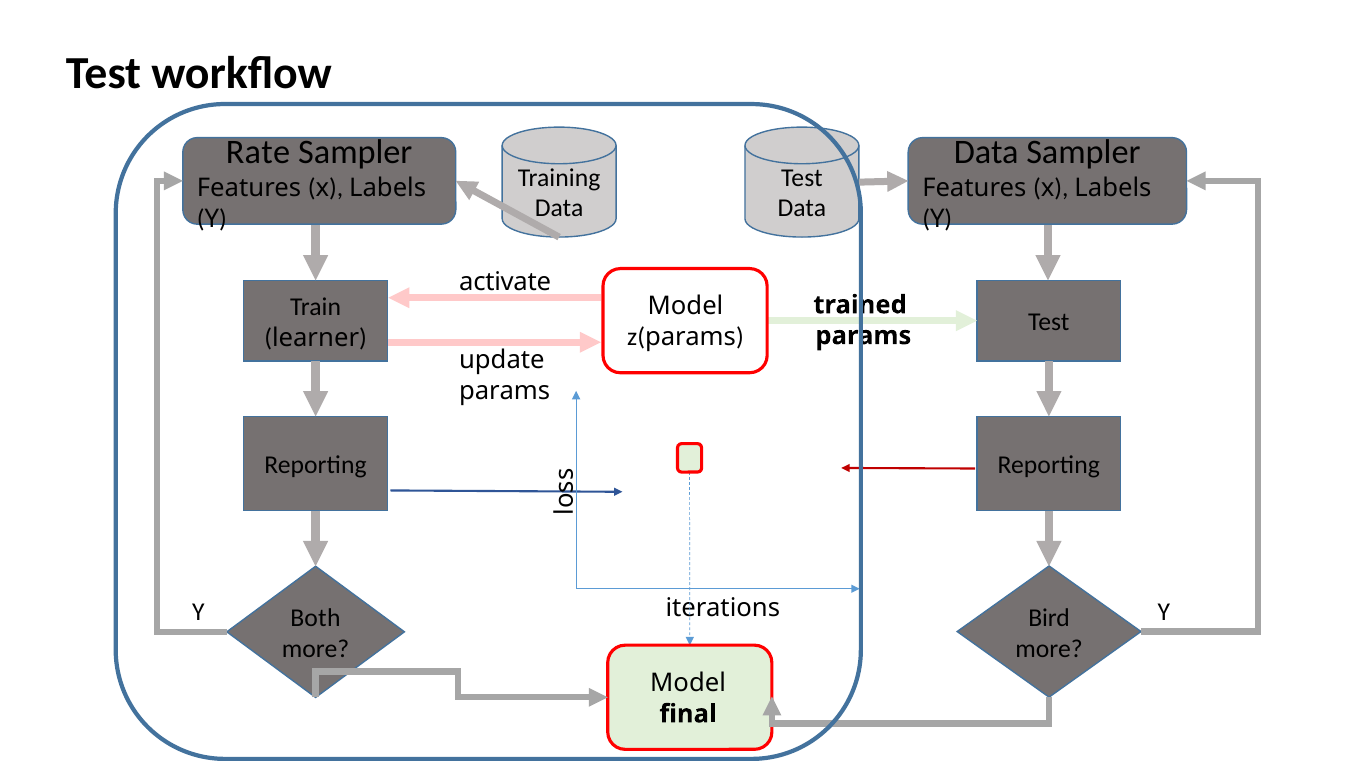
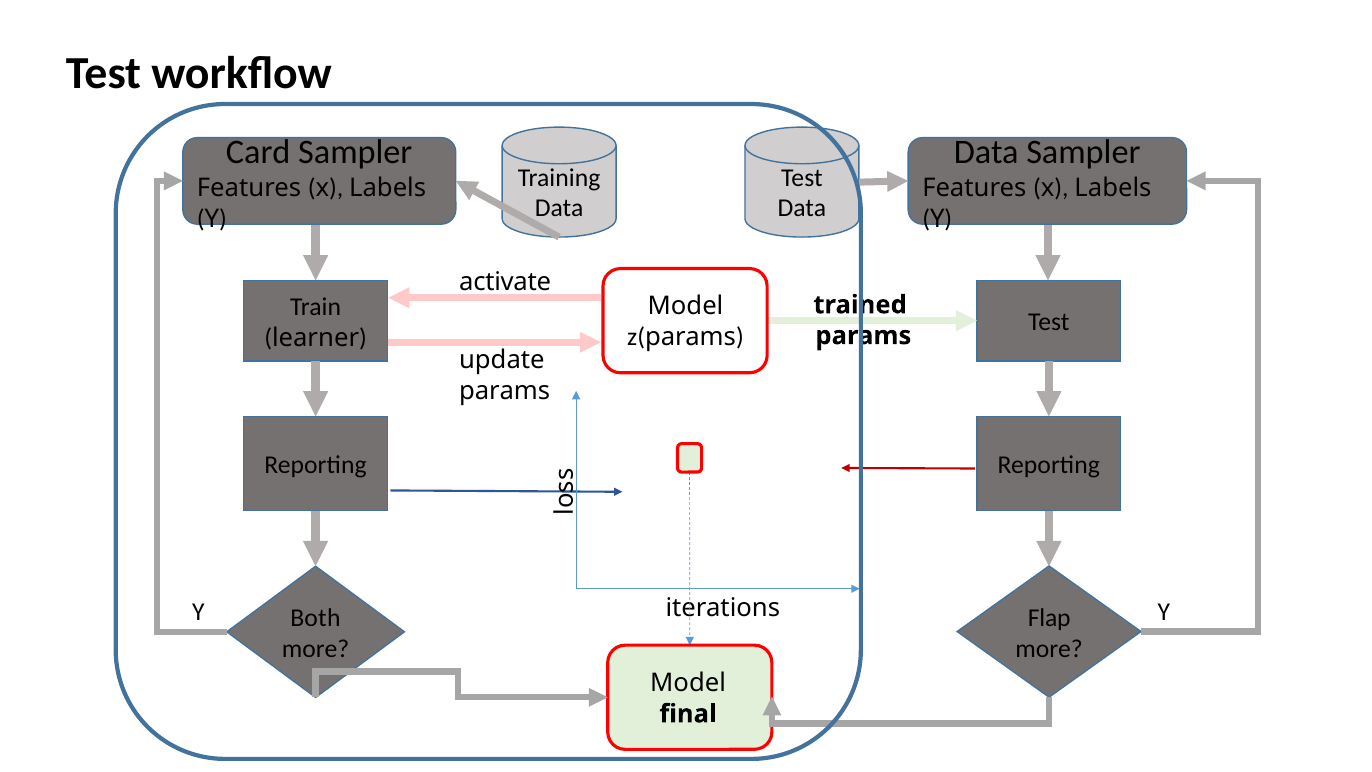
Rate: Rate -> Card
Bird: Bird -> Flap
